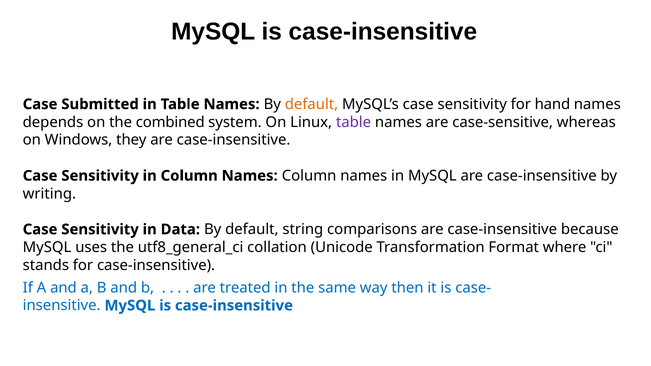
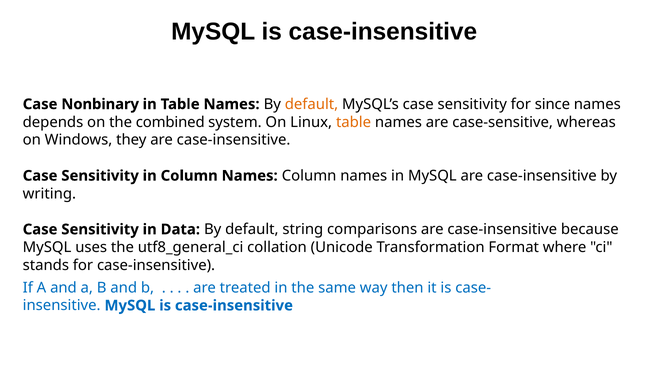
Submitted: Submitted -> Nonbinary
hand: hand -> since
table at (354, 122) colour: purple -> orange
